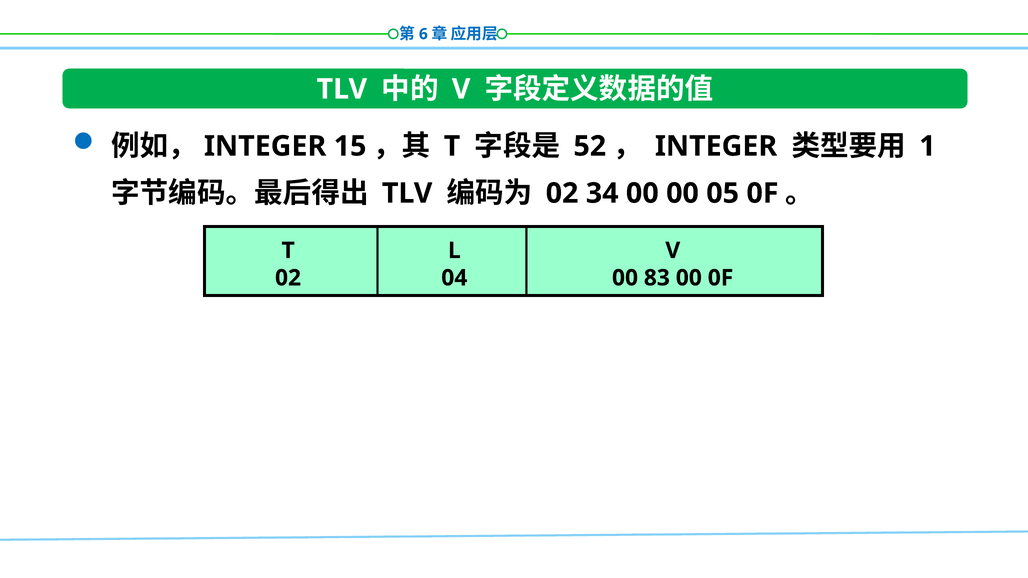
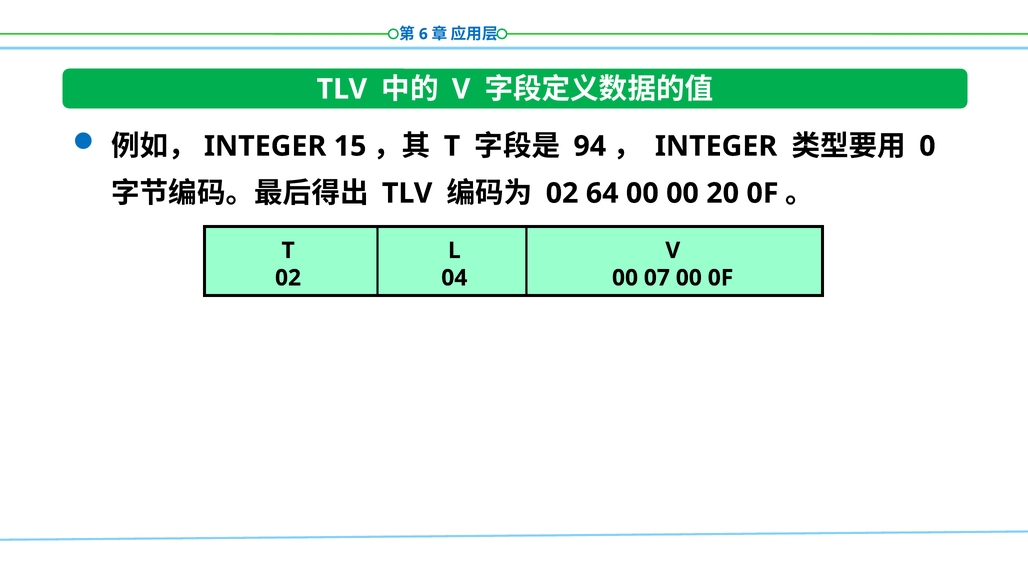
52: 52 -> 94
1: 1 -> 0
34: 34 -> 64
05: 05 -> 20
83: 83 -> 07
